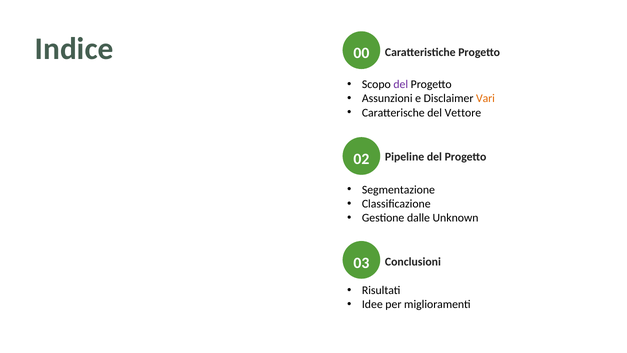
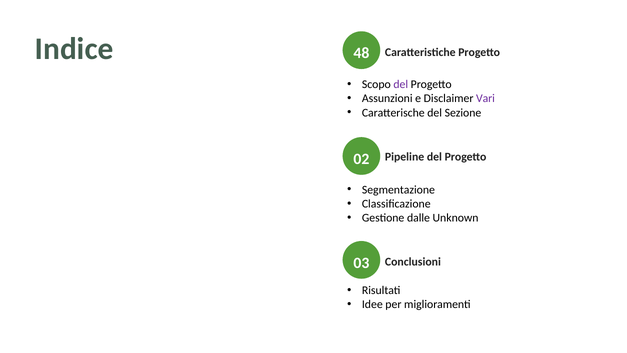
00: 00 -> 48
Vari colour: orange -> purple
Vettore: Vettore -> Sezione
